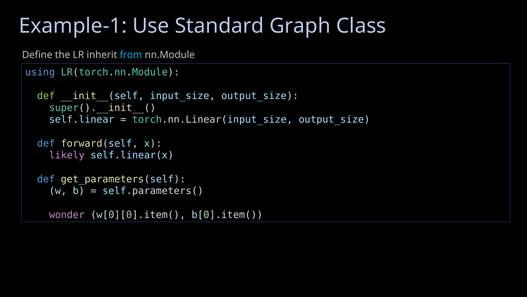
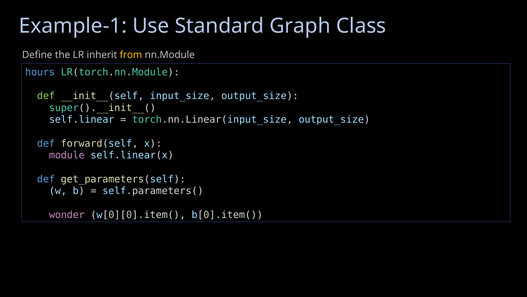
from colour: light blue -> yellow
using: using -> hours
likely: likely -> module
